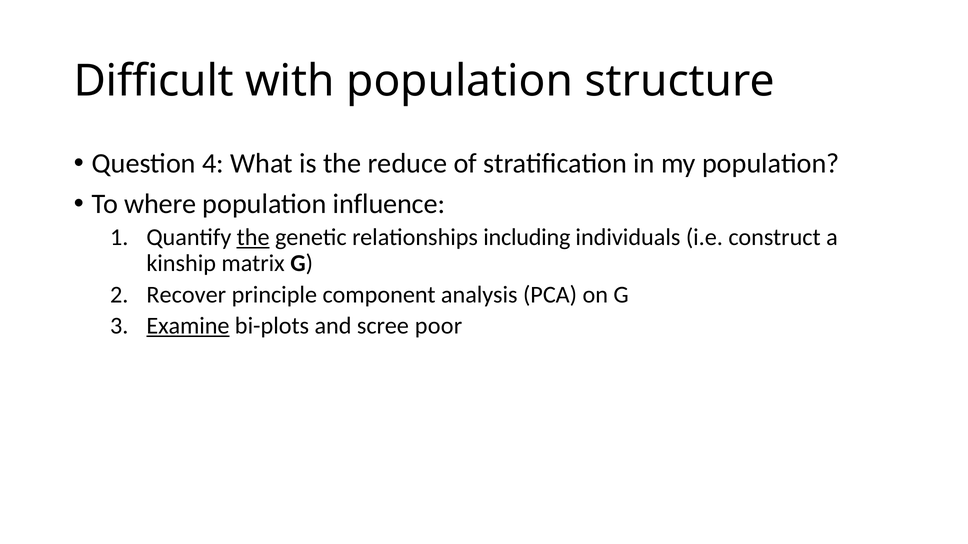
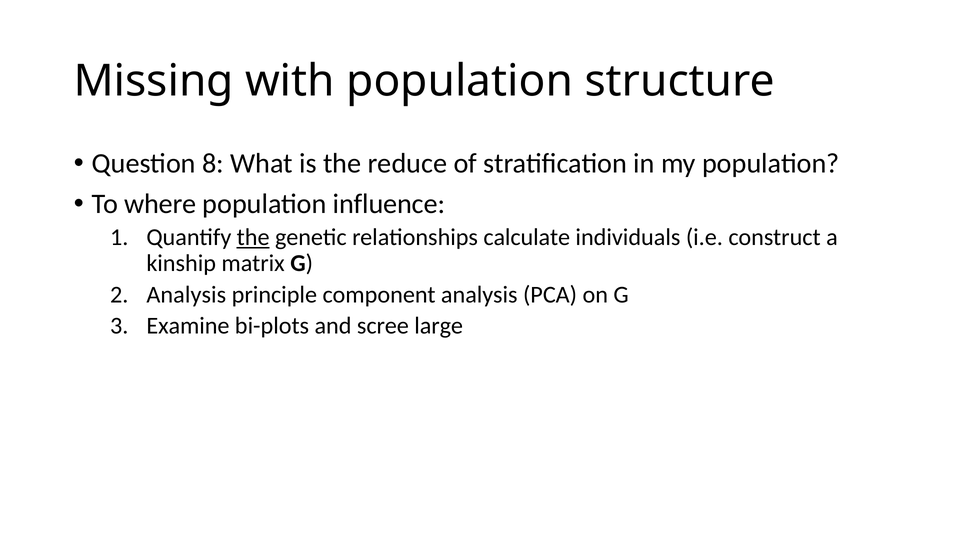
Difficult: Difficult -> Missing
4: 4 -> 8
including: including -> calculate
Recover at (186, 295): Recover -> Analysis
Examine underline: present -> none
poor: poor -> large
